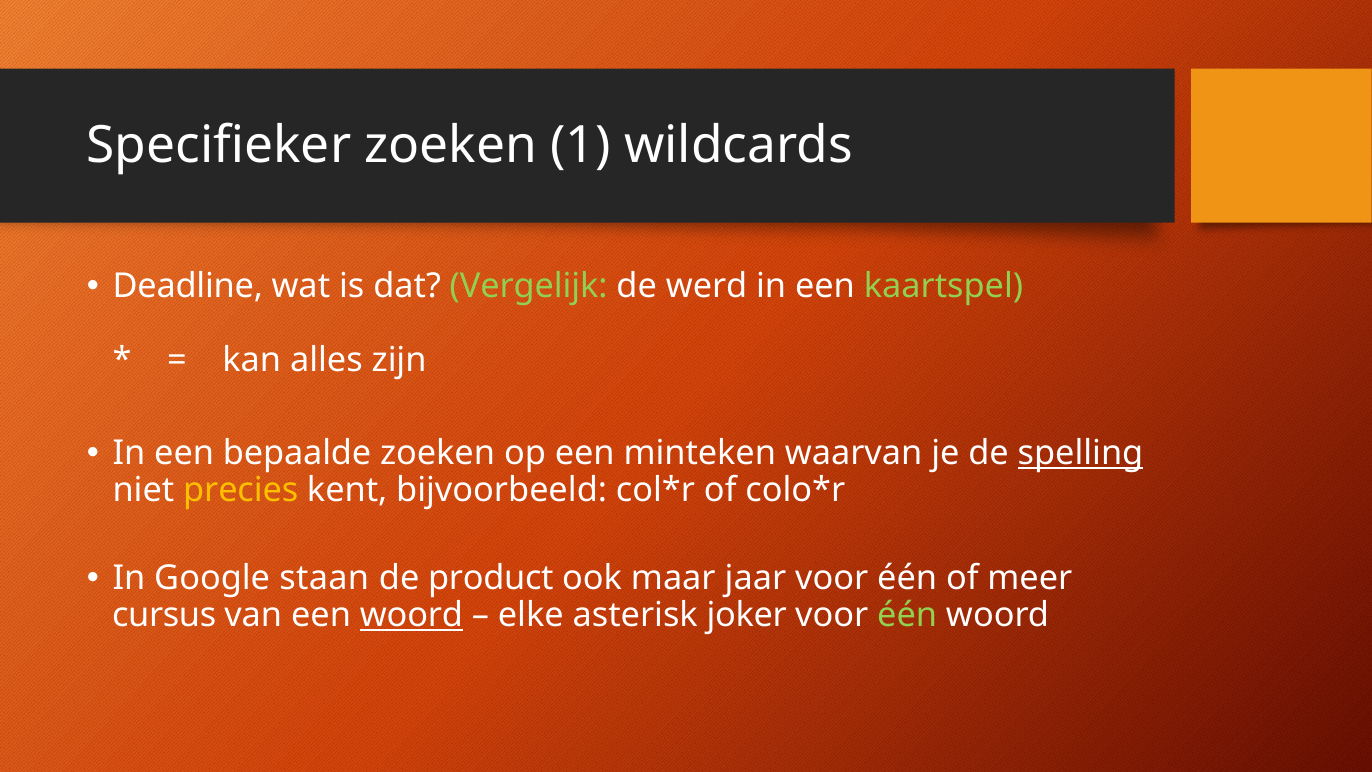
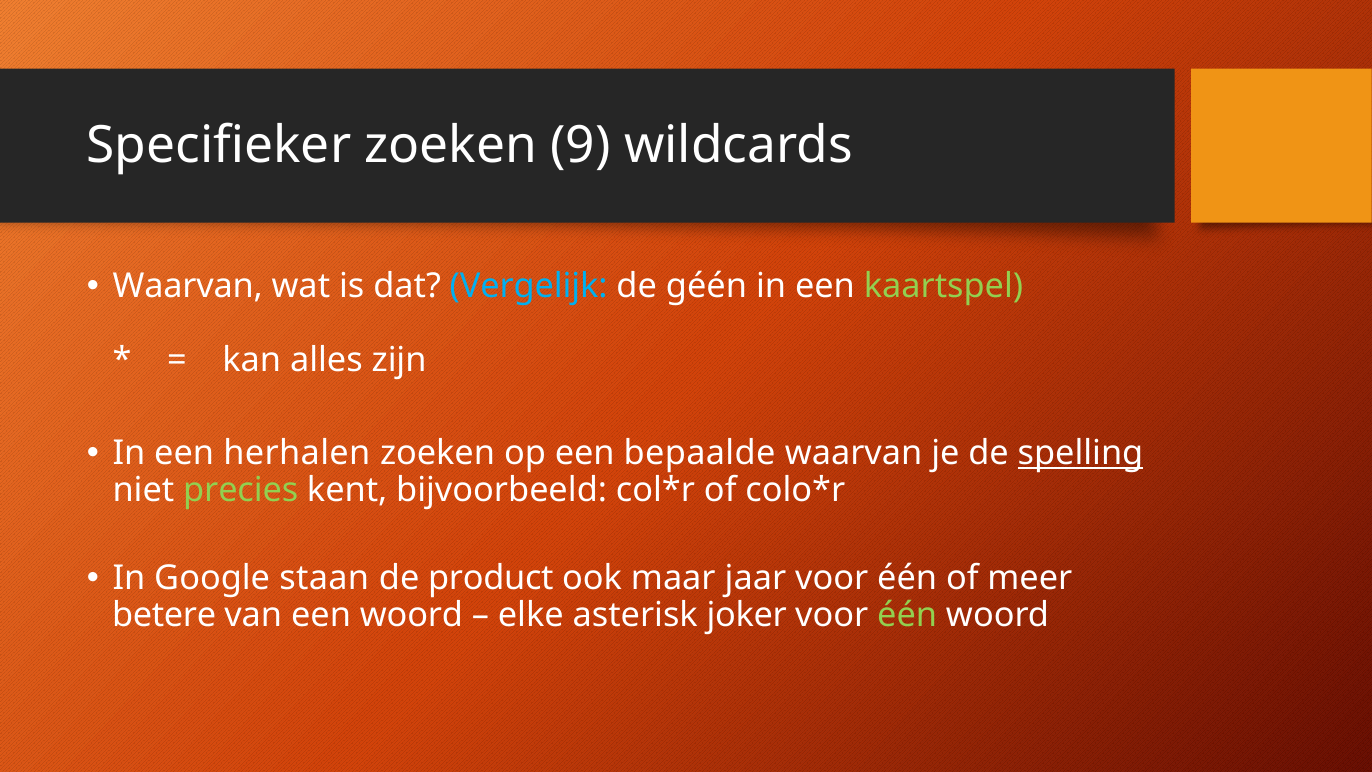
1: 1 -> 9
Deadline at (188, 286): Deadline -> Waarvan
Vergelijk colour: light green -> light blue
werd: werd -> géén
bepaalde: bepaalde -> herhalen
minteken: minteken -> bepaalde
precies colour: yellow -> light green
cursus: cursus -> betere
woord at (411, 615) underline: present -> none
